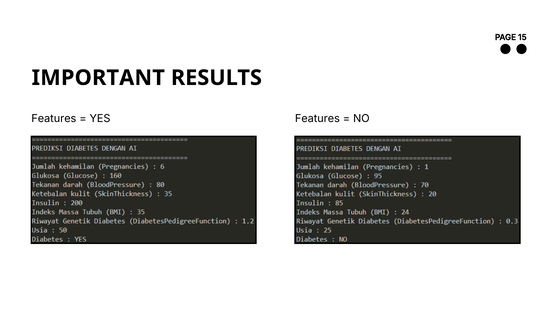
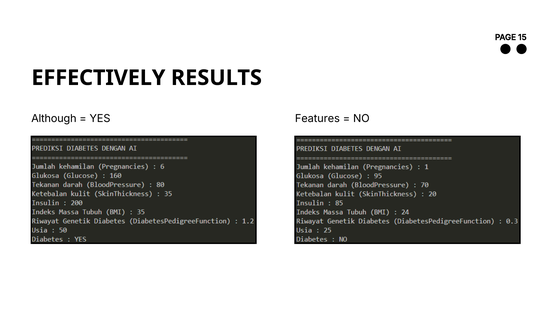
IMPORTANT: IMPORTANT -> EFFECTIVELY
Features at (54, 118): Features -> Although
